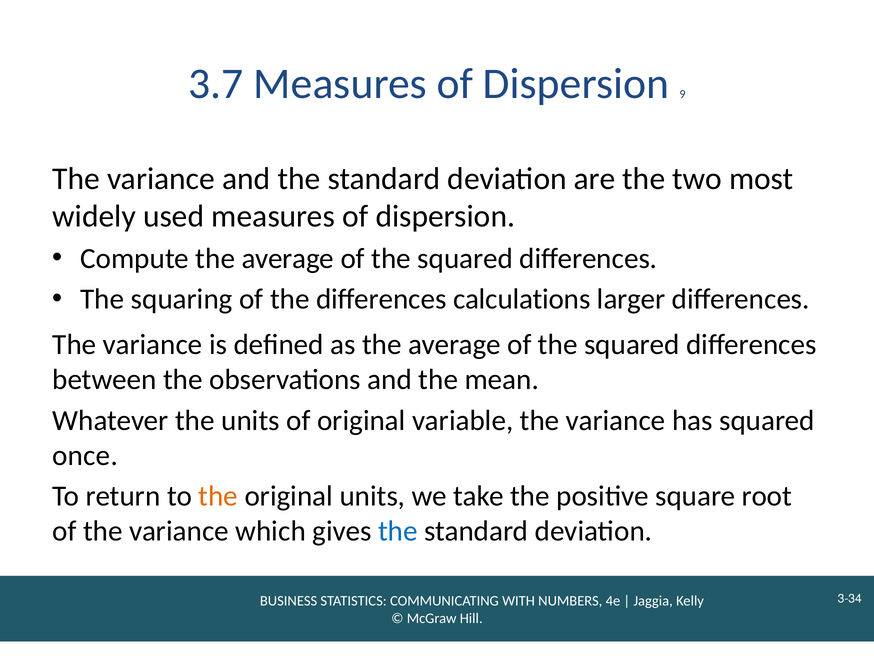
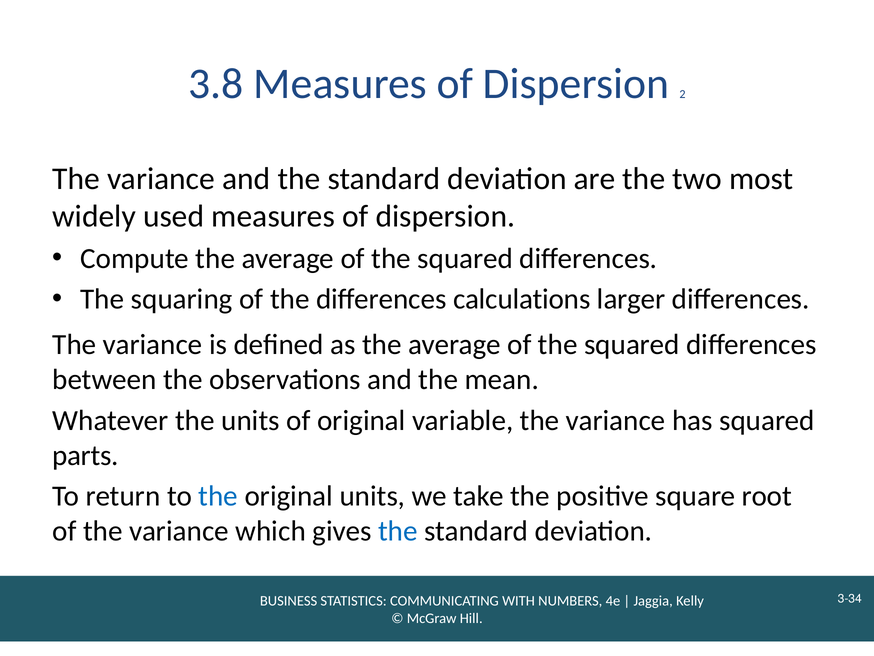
3.7: 3.7 -> 3.8
9: 9 -> 2
once: once -> parts
the at (218, 496) colour: orange -> blue
